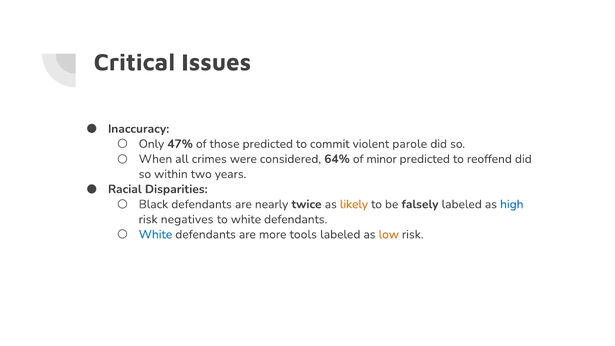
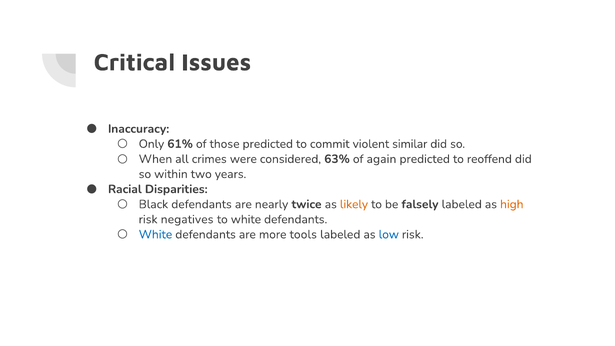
47%: 47% -> 61%
parole: parole -> similar
64%: 64% -> 63%
minor: minor -> again
high colour: blue -> orange
low colour: orange -> blue
